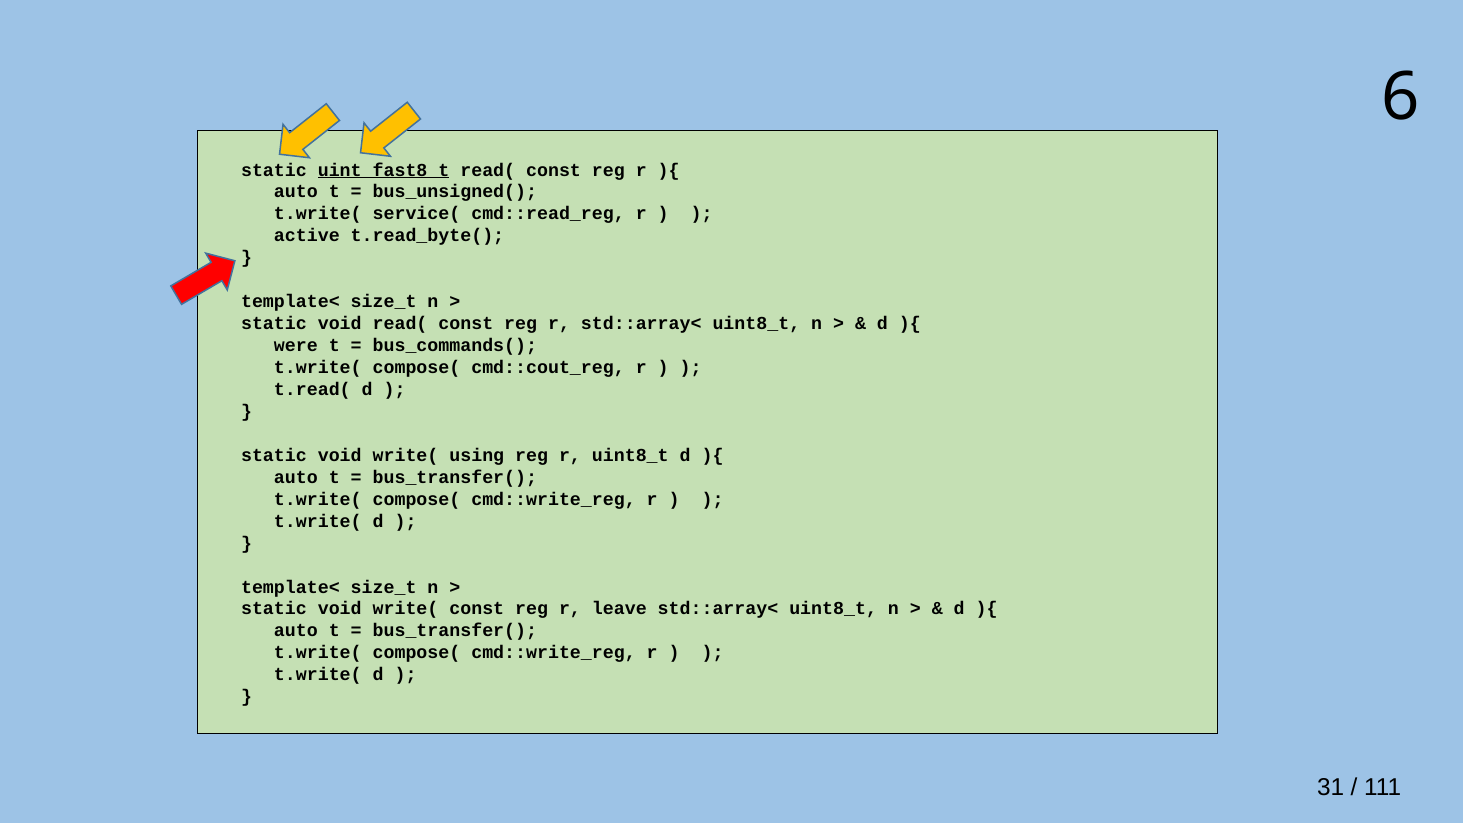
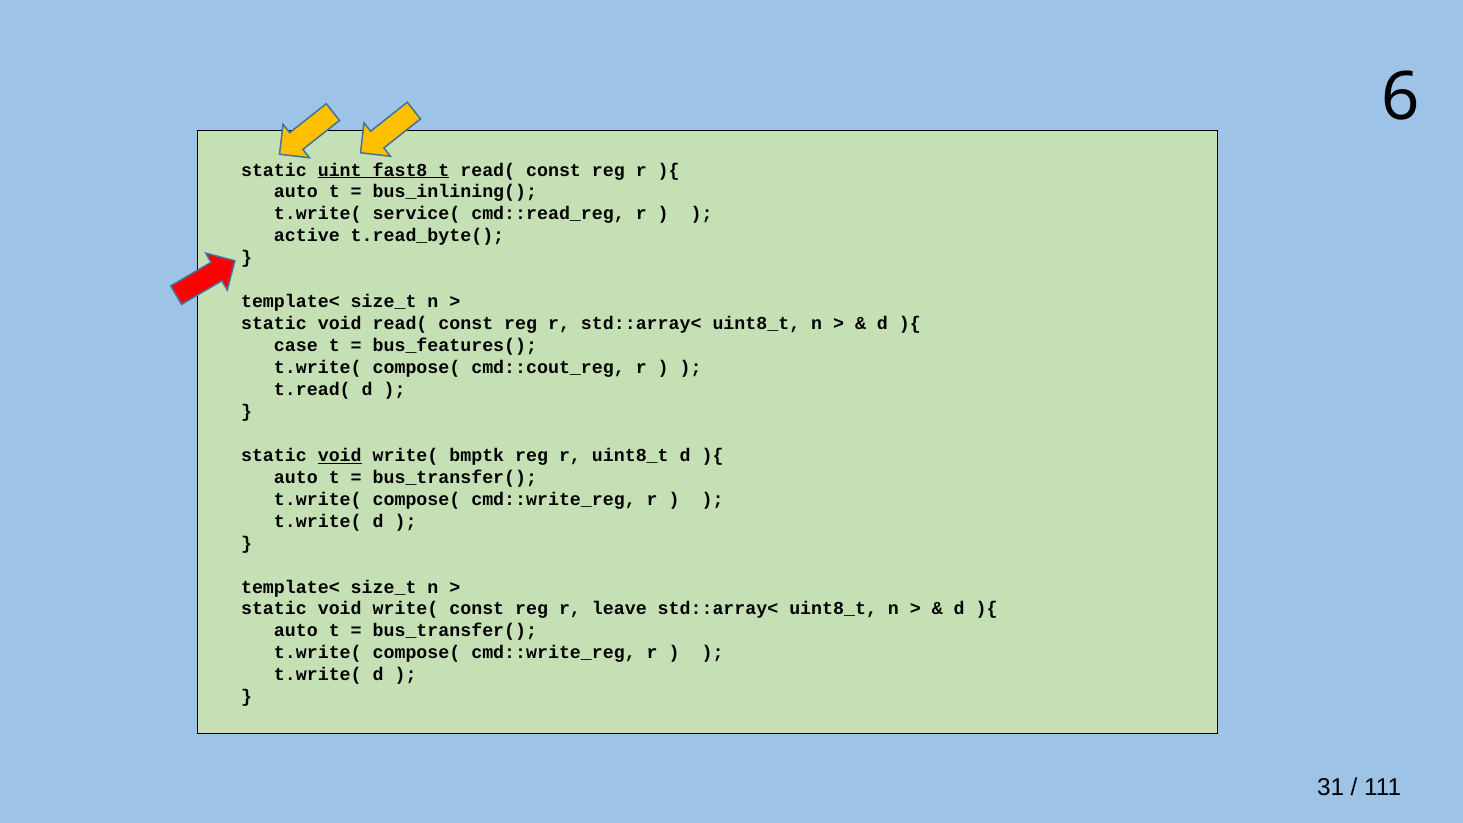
bus_unsigned(: bus_unsigned( -> bus_inlining(
were: were -> case
bus_commands(: bus_commands( -> bus_features(
void at (340, 455) underline: none -> present
using: using -> bmptk
